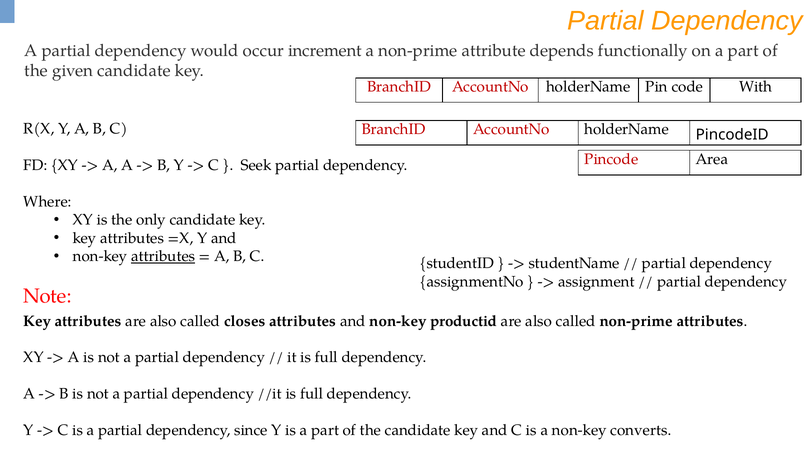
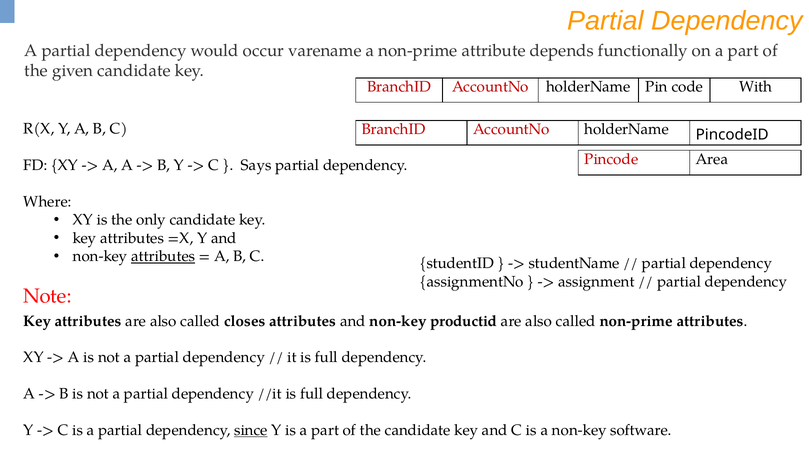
increment: increment -> varename
Seek: Seek -> Says
since underline: none -> present
converts: converts -> software
